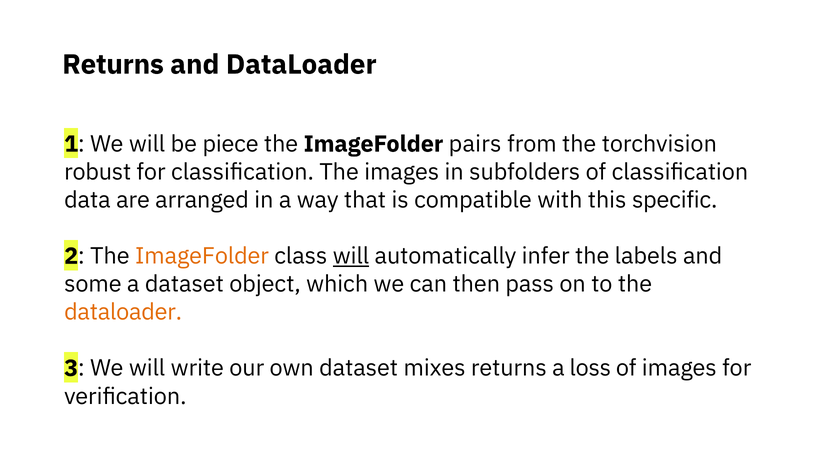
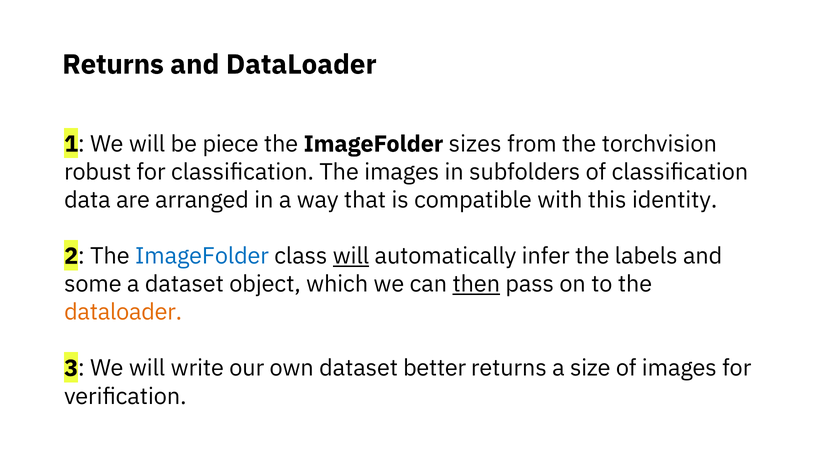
pairs: pairs -> sizes
specific: specific -> identity
ImageFolder at (202, 256) colour: orange -> blue
then underline: none -> present
mixes: mixes -> better
loss: loss -> size
